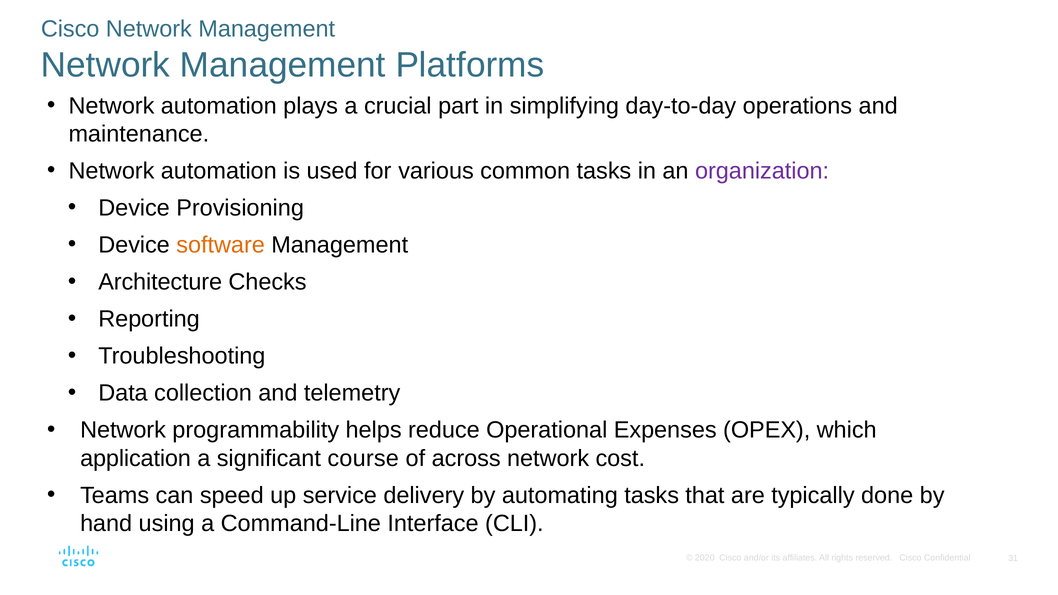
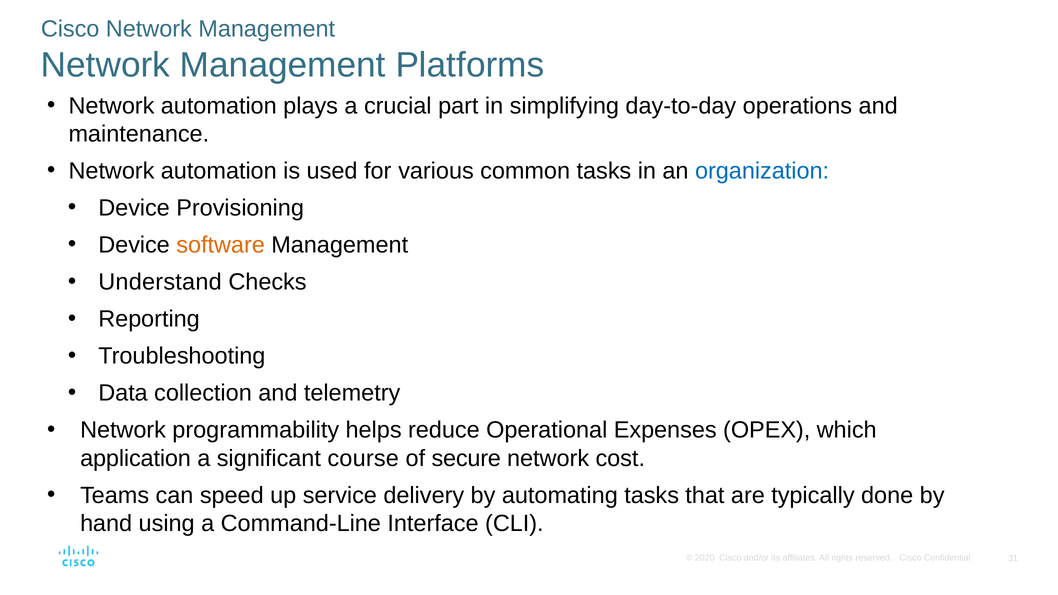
organization colour: purple -> blue
Architecture: Architecture -> Understand
across: across -> secure
